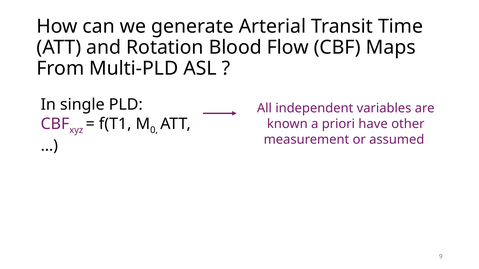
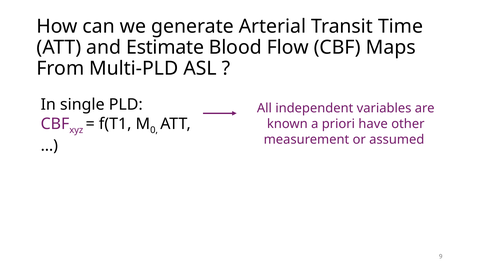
Rotation: Rotation -> Estimate
